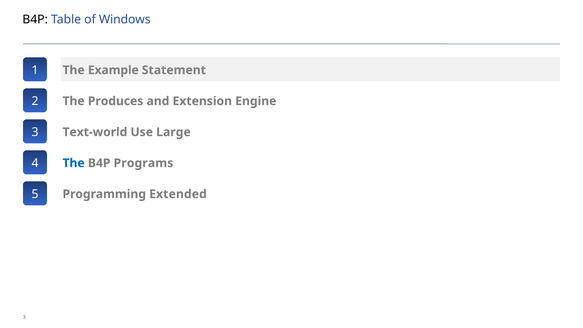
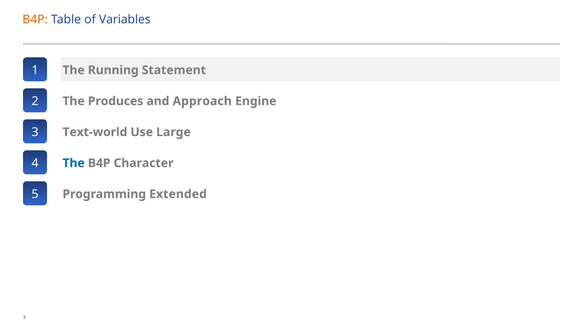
B4P at (35, 19) colour: black -> orange
Windows: Windows -> Variables
Example: Example -> Running
Extension: Extension -> Approach
Programs: Programs -> Character
